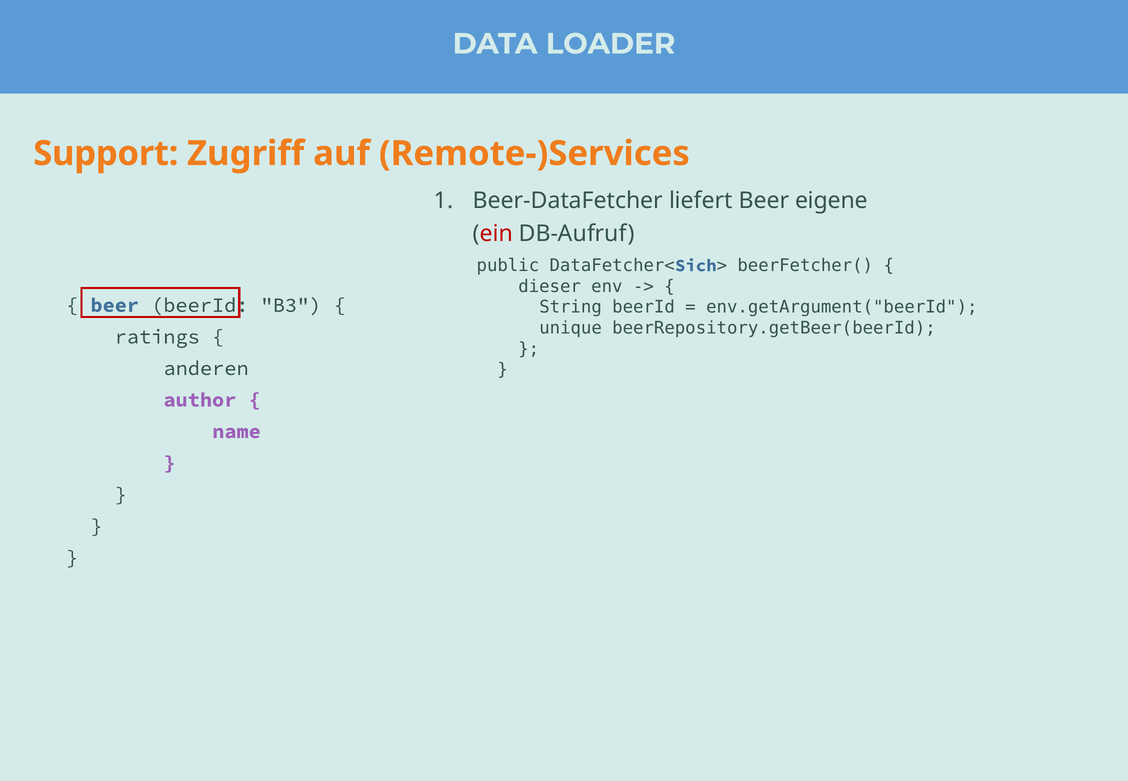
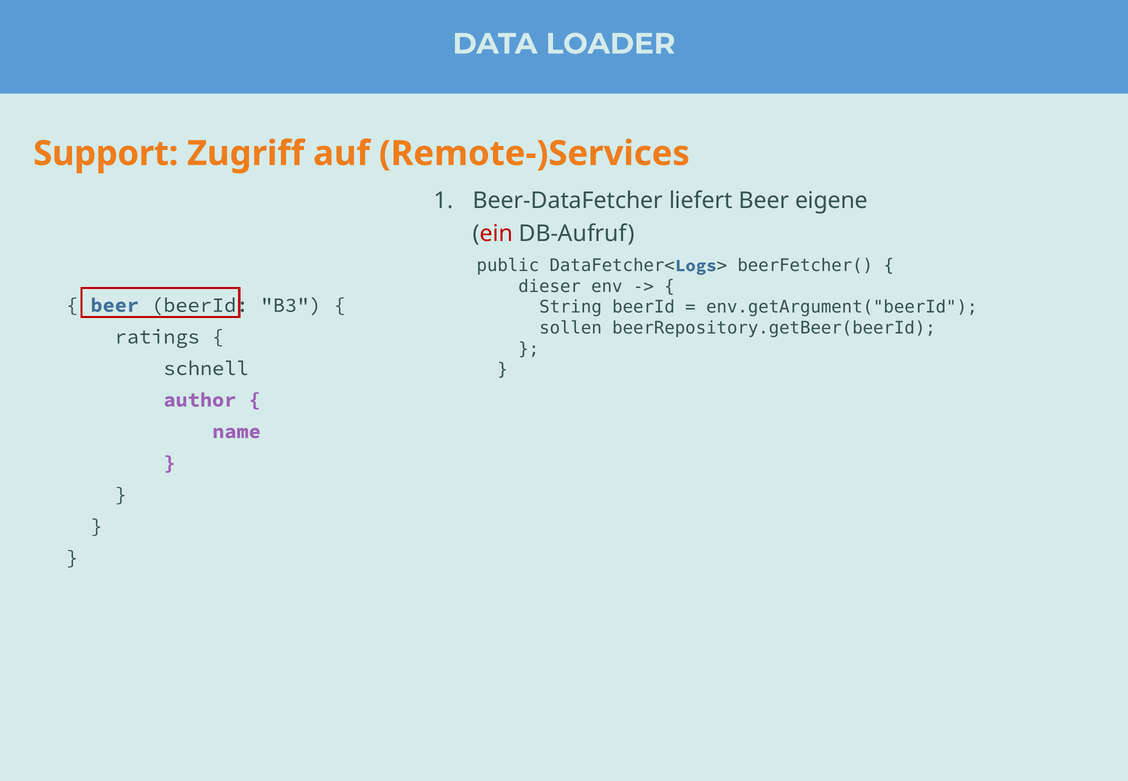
Sich: Sich -> Logs
unique: unique -> sollen
anderen: anderen -> schnell
